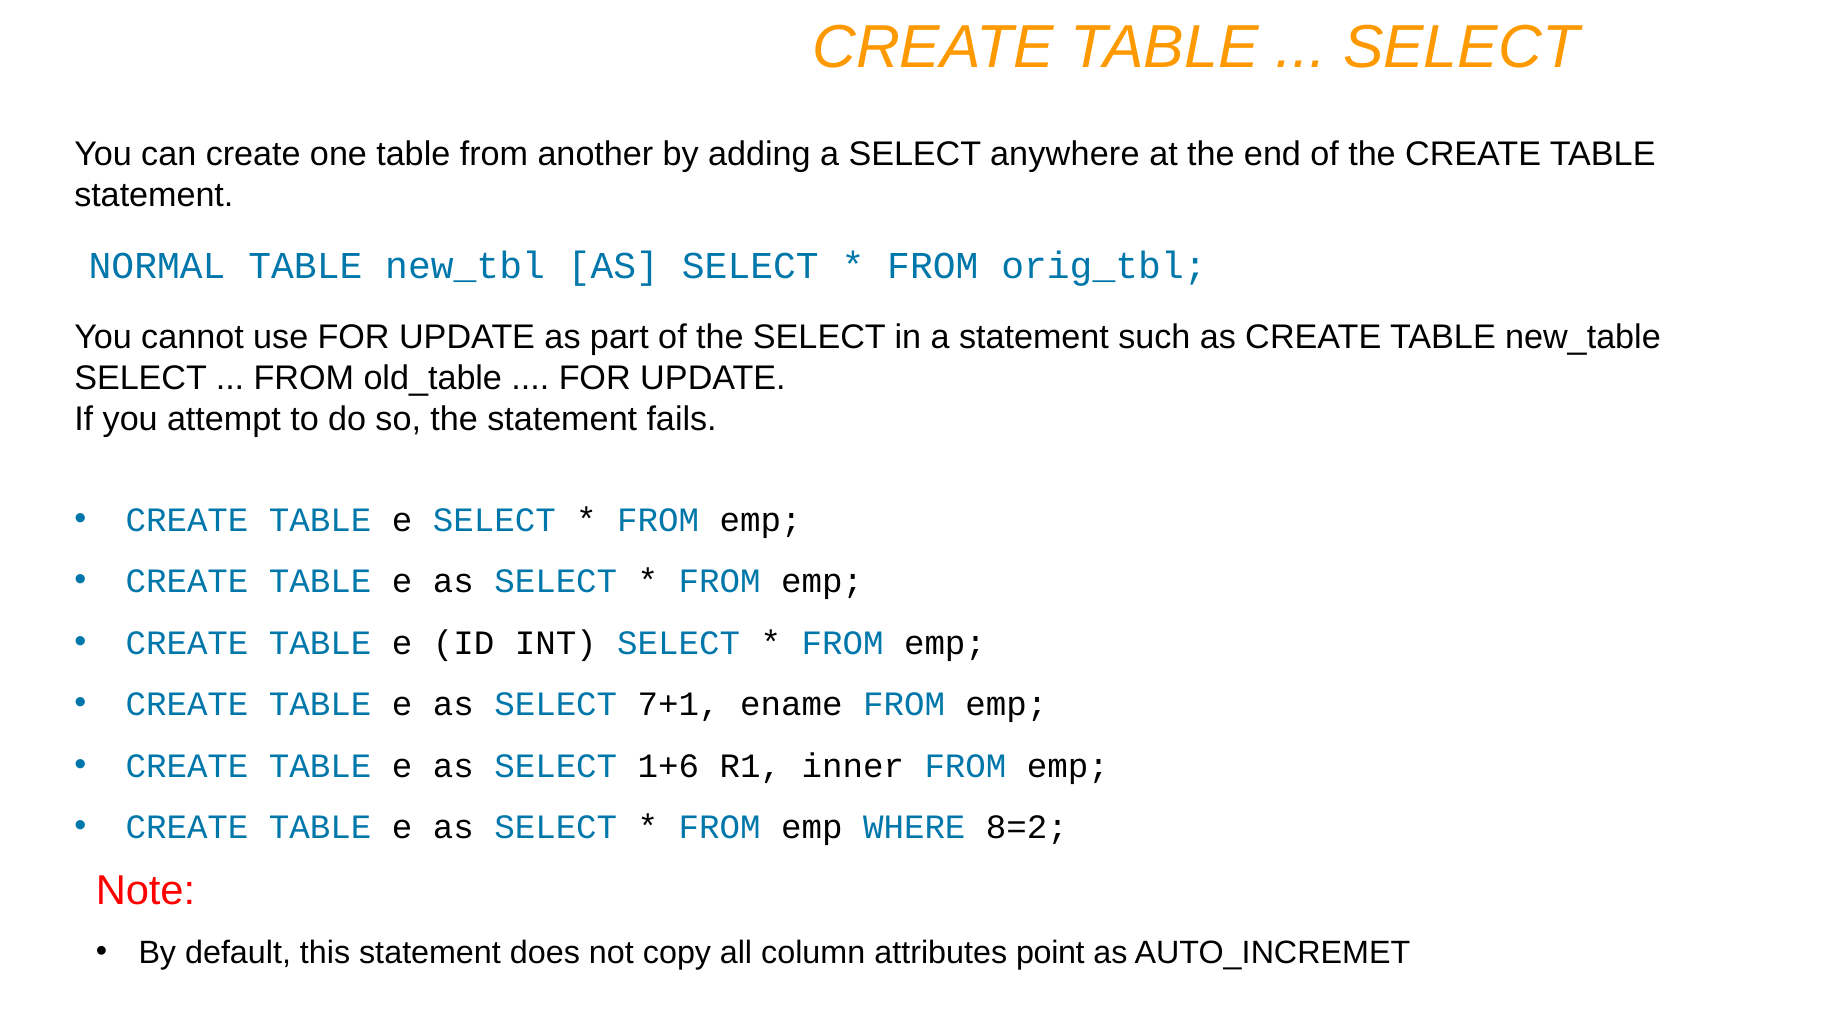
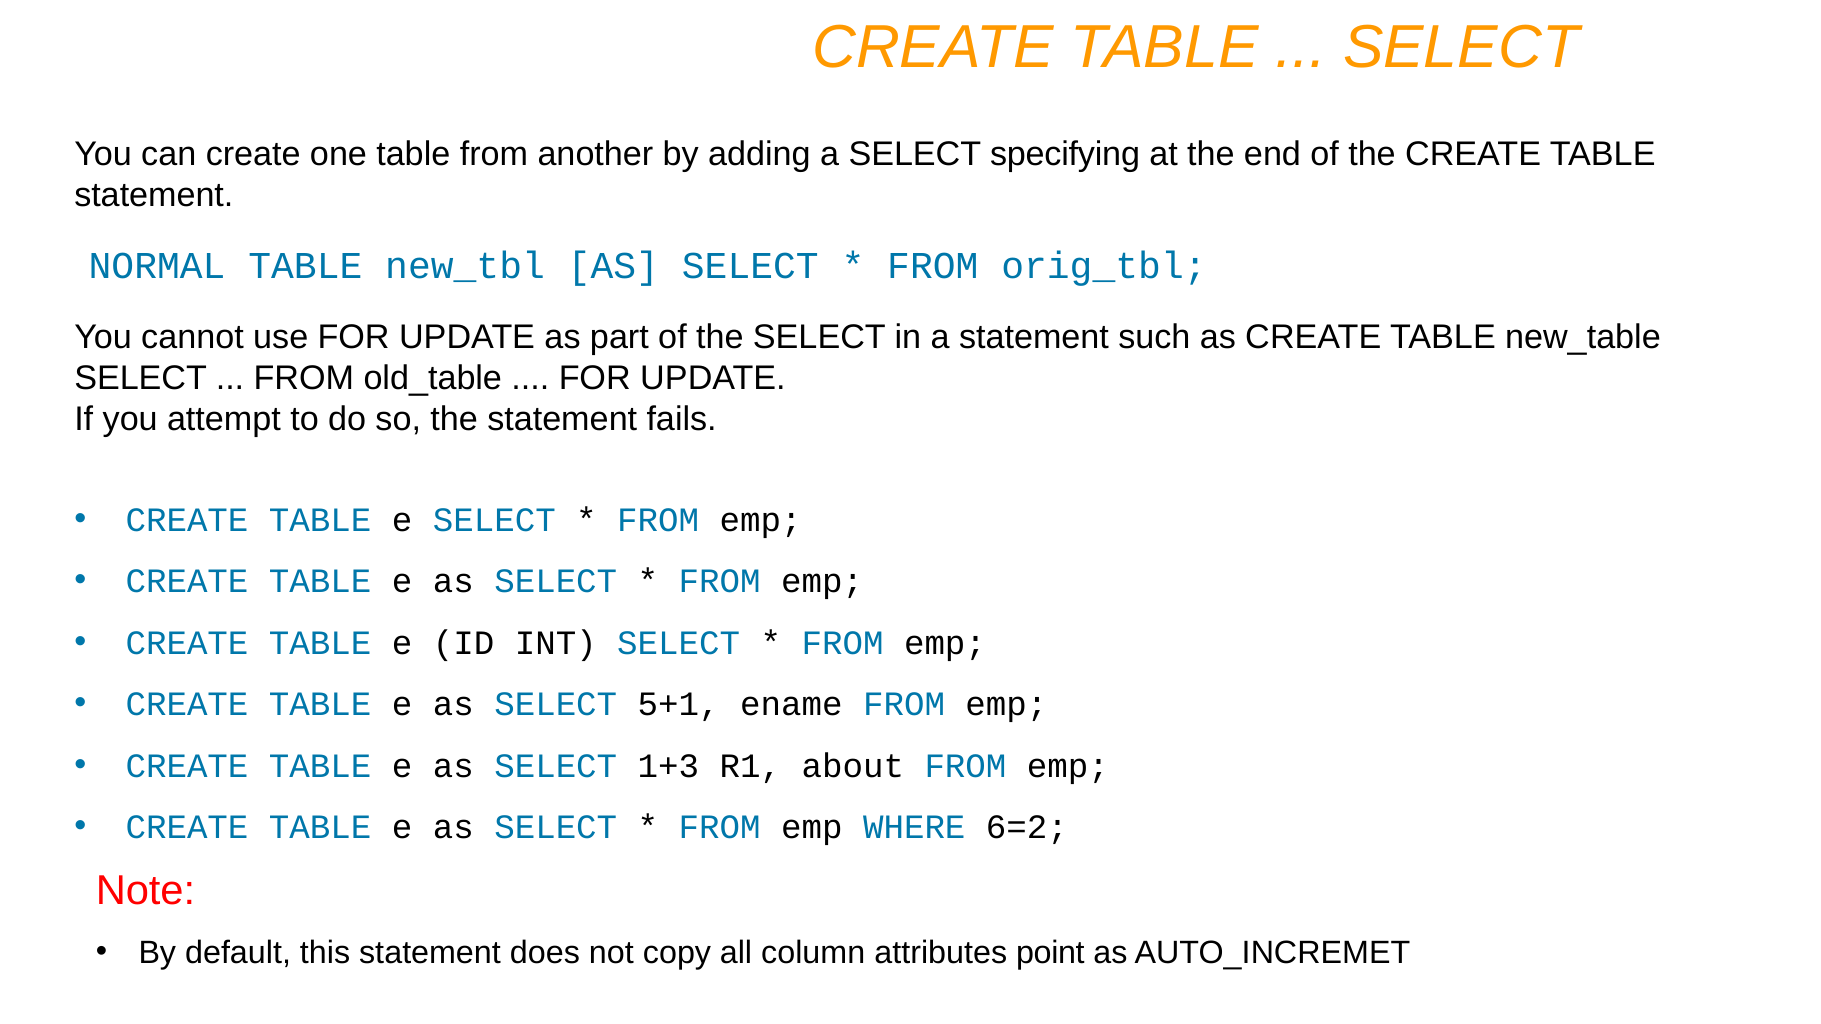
anywhere: anywhere -> specifying
7+1: 7+1 -> 5+1
1+6: 1+6 -> 1+3
inner: inner -> about
8=2: 8=2 -> 6=2
